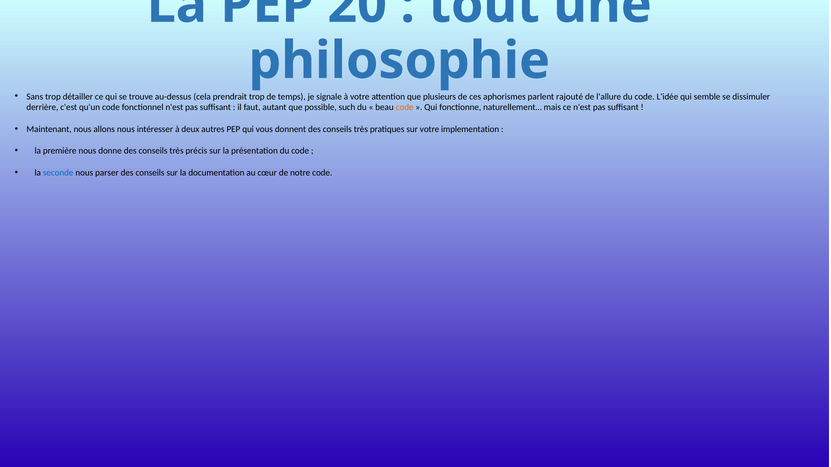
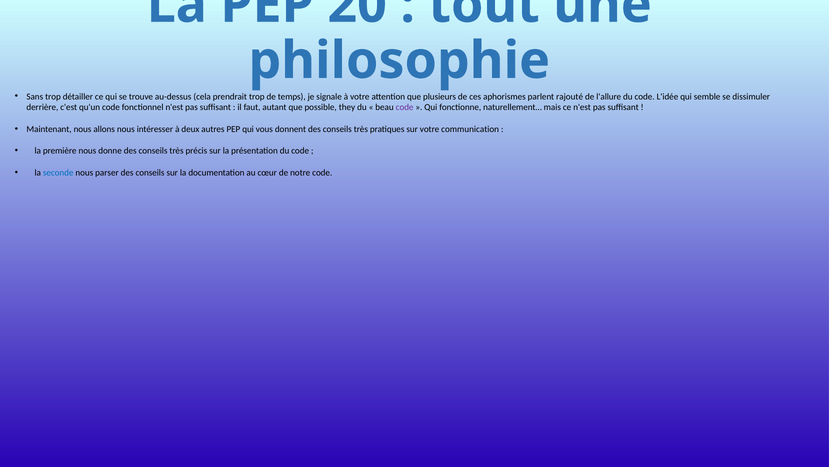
such: such -> they
code at (405, 107) colour: orange -> purple
implementation: implementation -> communication
